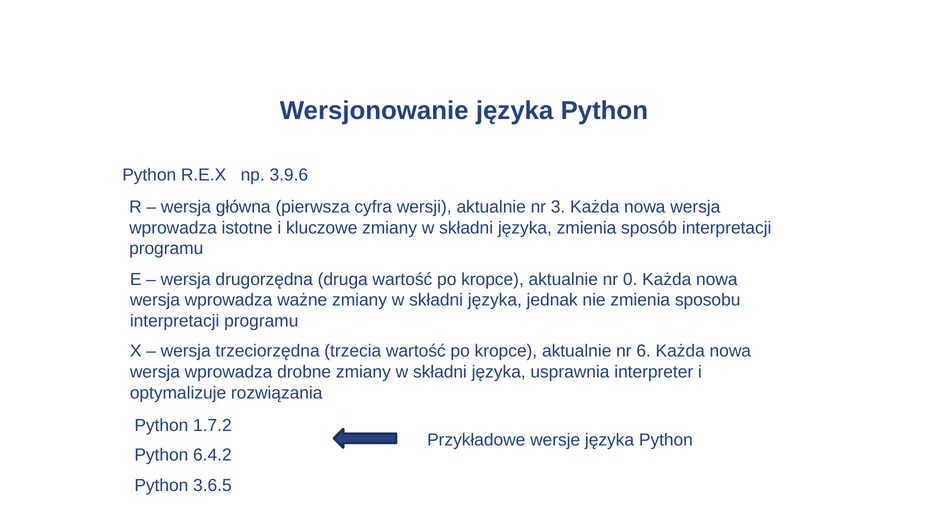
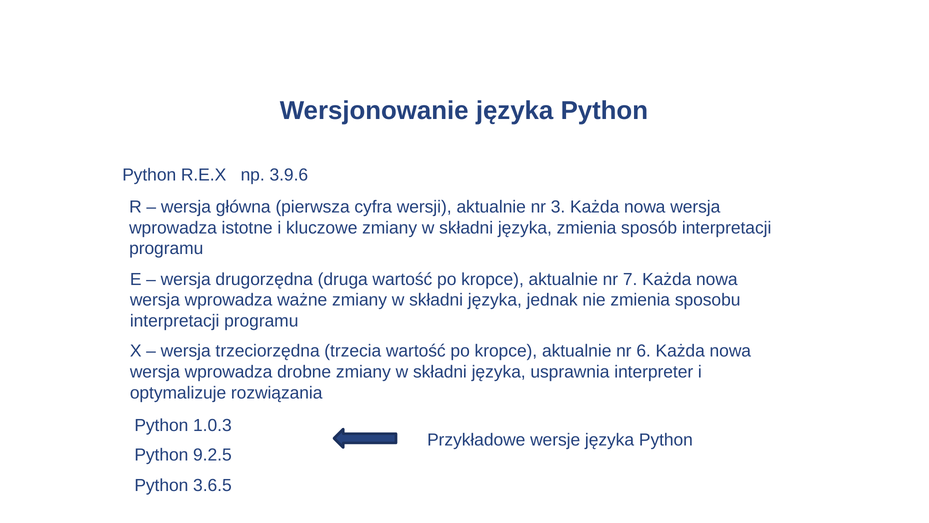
0: 0 -> 7
1.7.2: 1.7.2 -> 1.0.3
6.4.2: 6.4.2 -> 9.2.5
